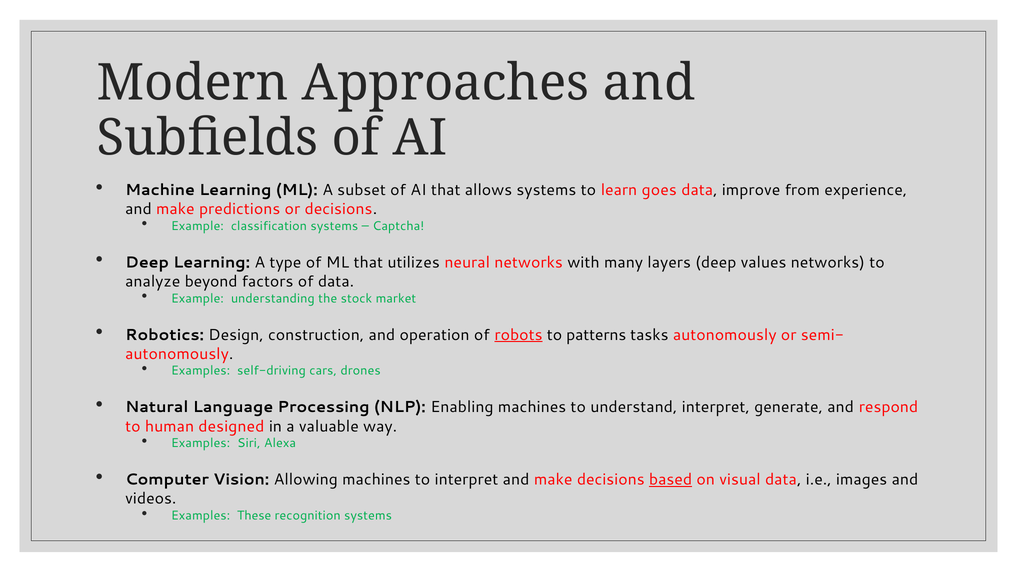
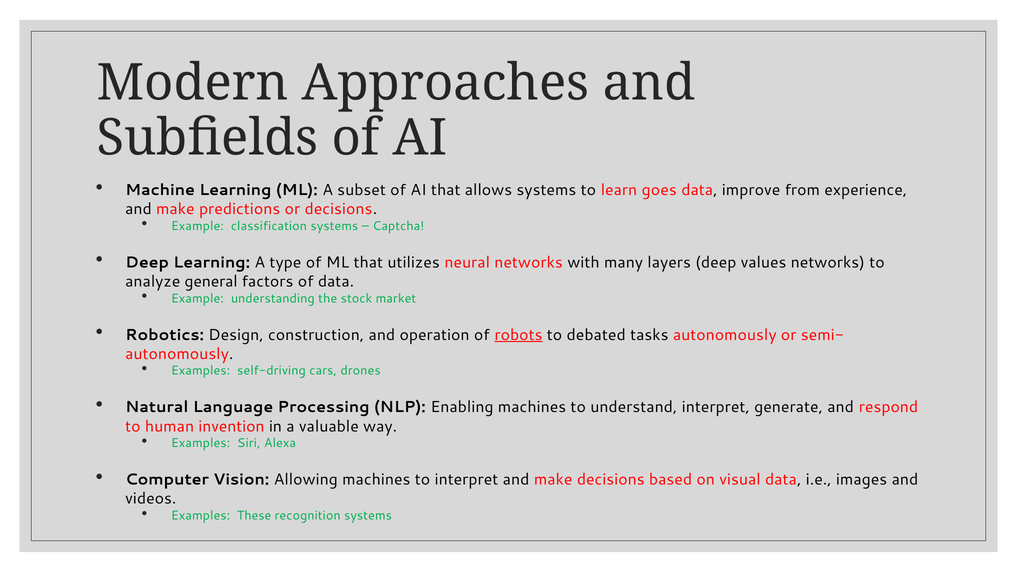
beyond: beyond -> general
patterns: patterns -> debated
designed: designed -> invention
based underline: present -> none
